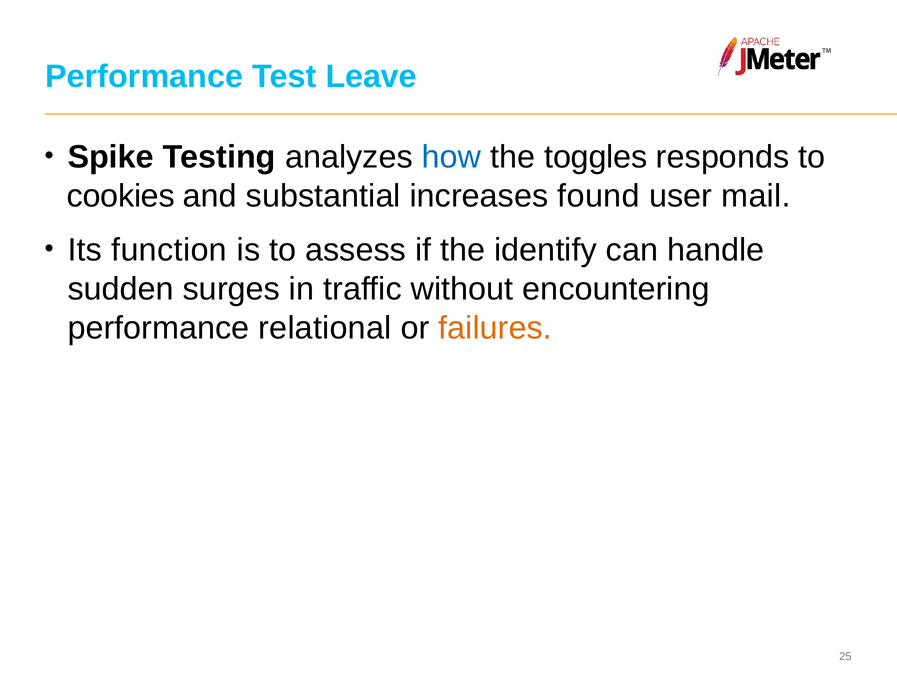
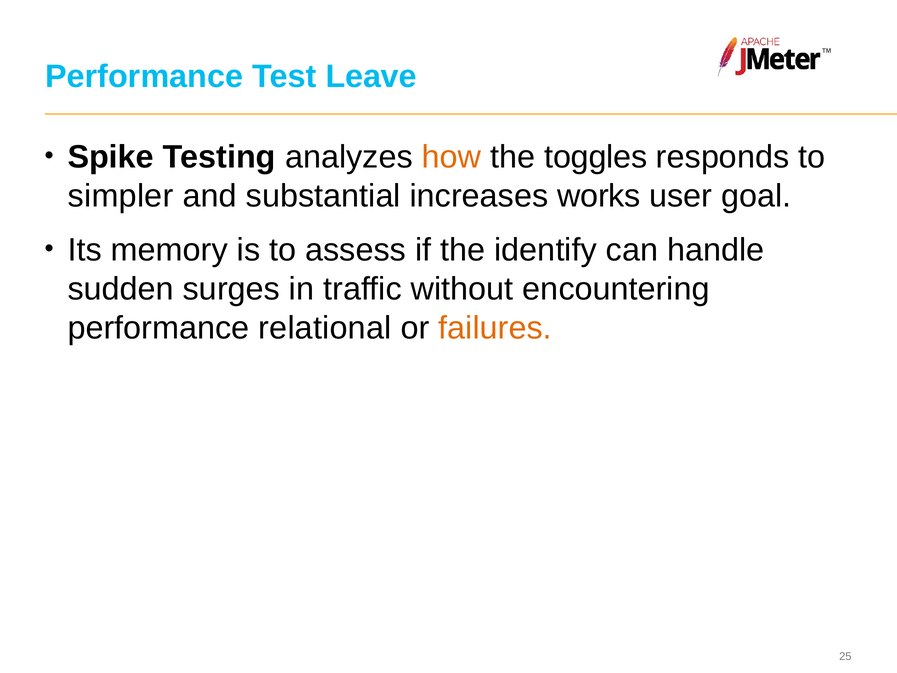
how colour: blue -> orange
cookies: cookies -> simpler
found: found -> works
mail: mail -> goal
function: function -> memory
